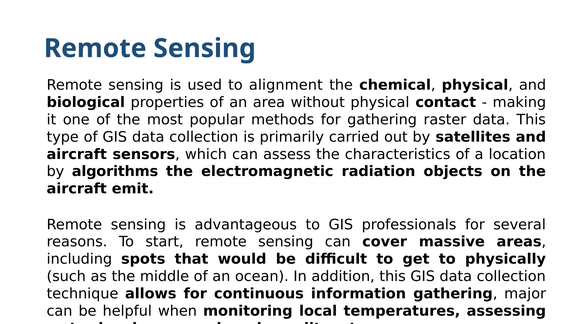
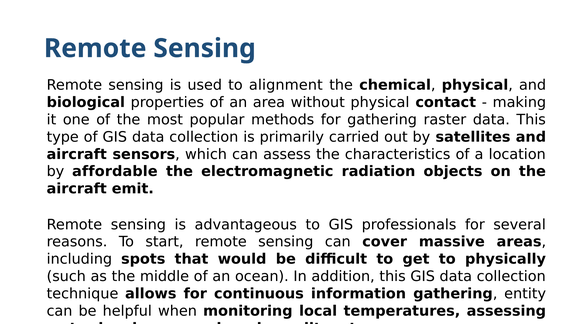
algorithms: algorithms -> affordable
major: major -> entity
